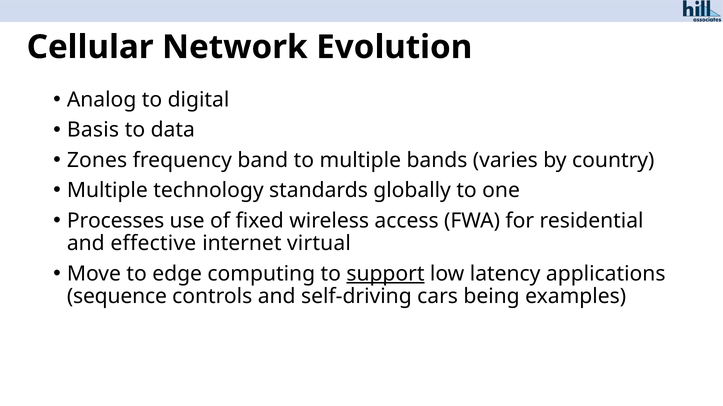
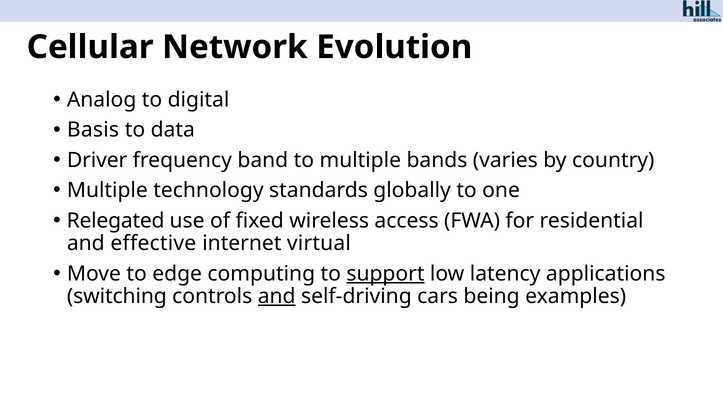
Zones: Zones -> Driver
Processes: Processes -> Relegated
sequence: sequence -> switching
and at (277, 297) underline: none -> present
